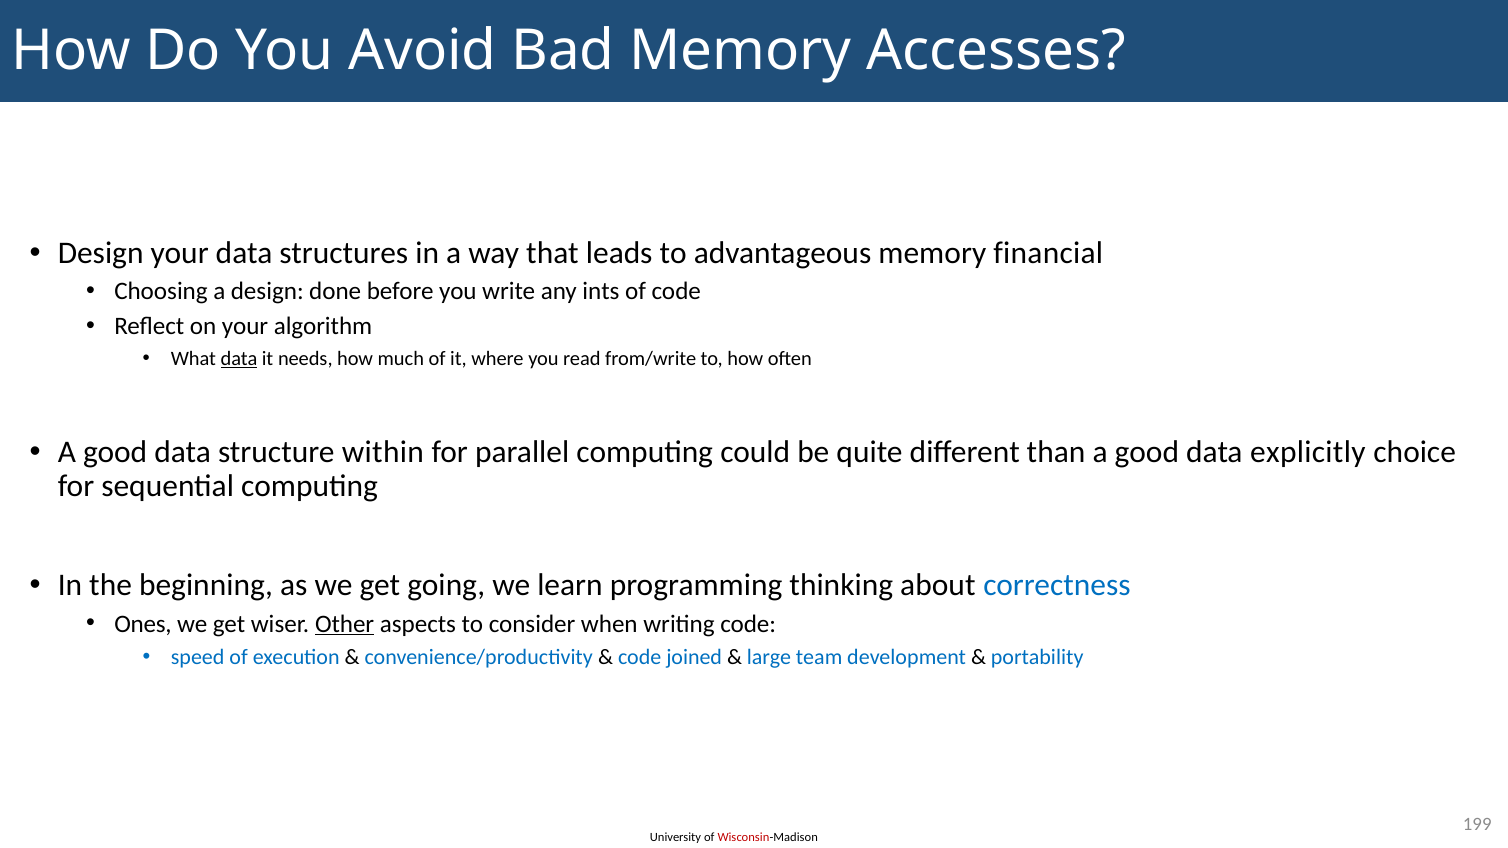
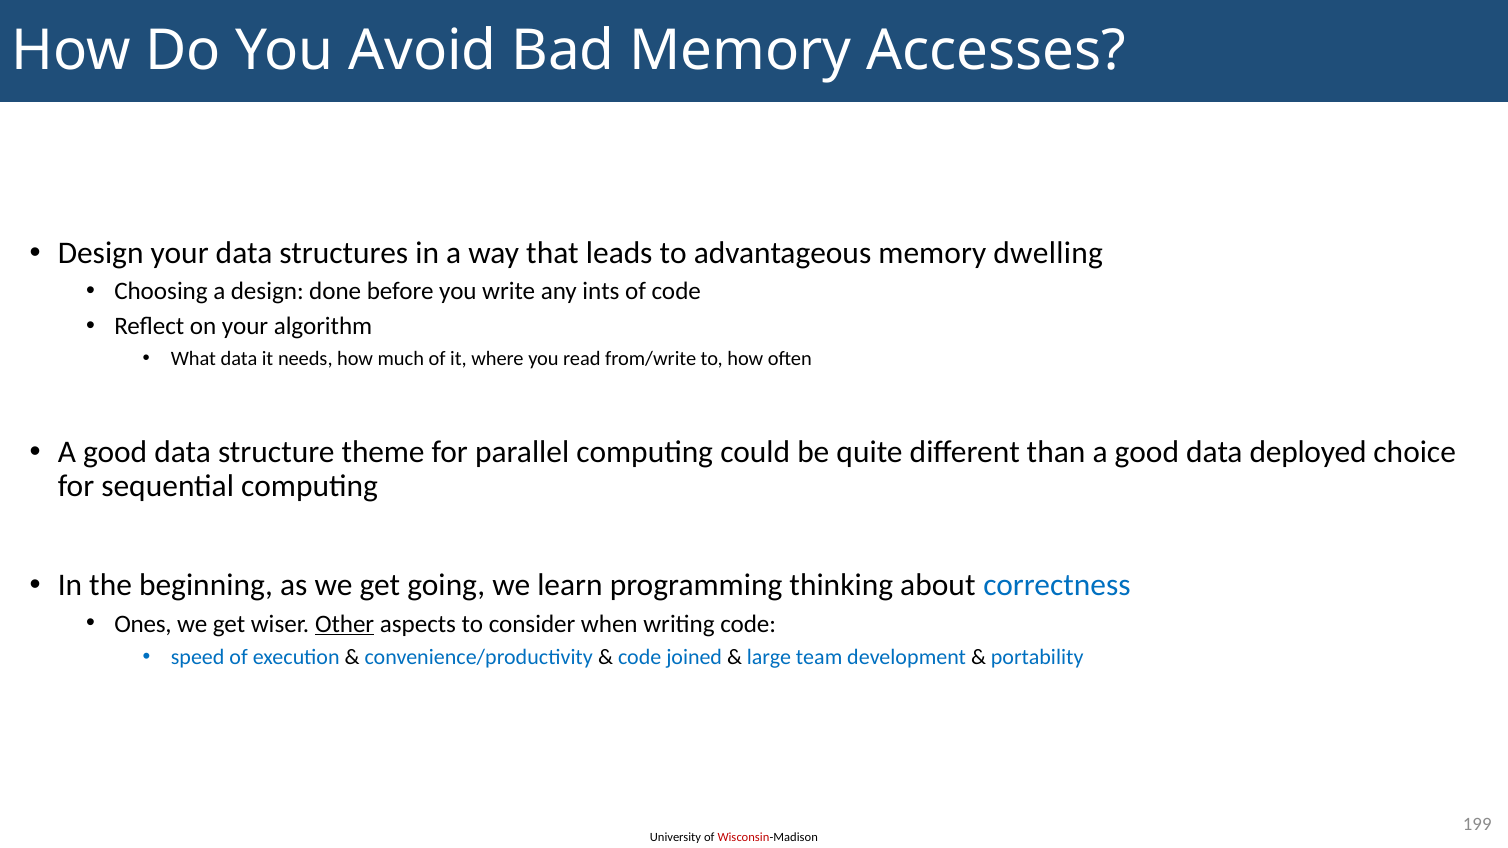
financial: financial -> dwelling
data at (239, 359) underline: present -> none
within: within -> theme
explicitly: explicitly -> deployed
